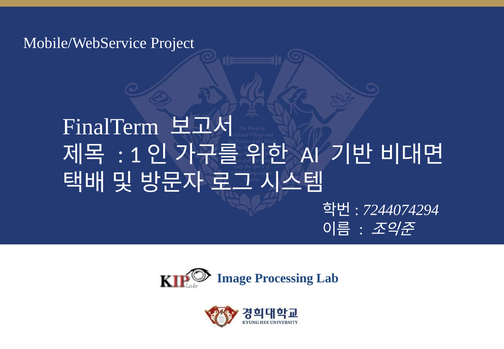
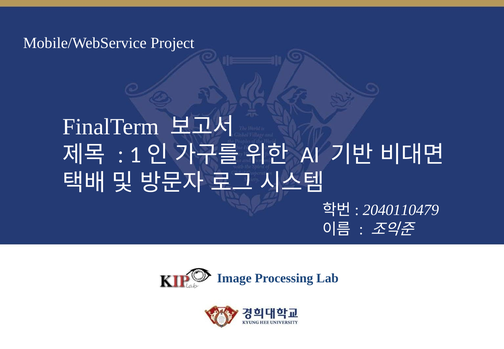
7244074294: 7244074294 -> 2040110479
